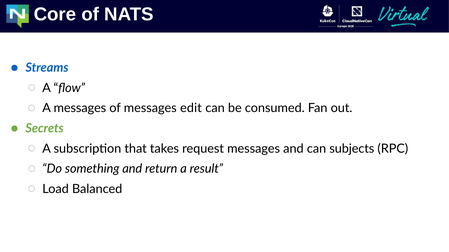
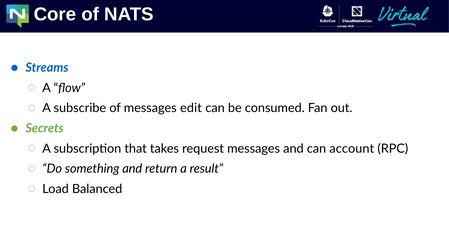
A messages: messages -> subscribe
subjects: subjects -> account
